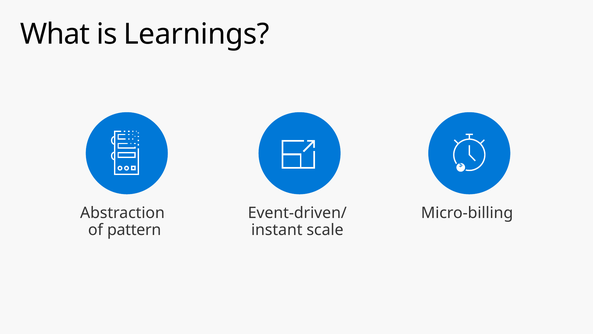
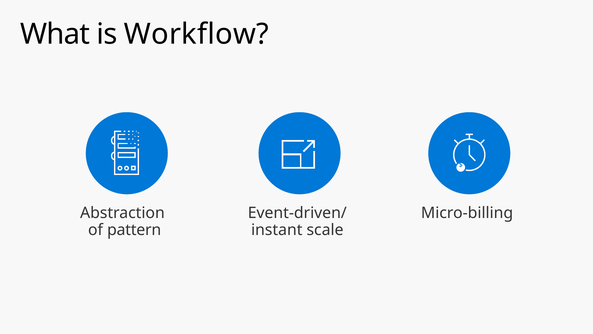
Learnings: Learnings -> Workflow
